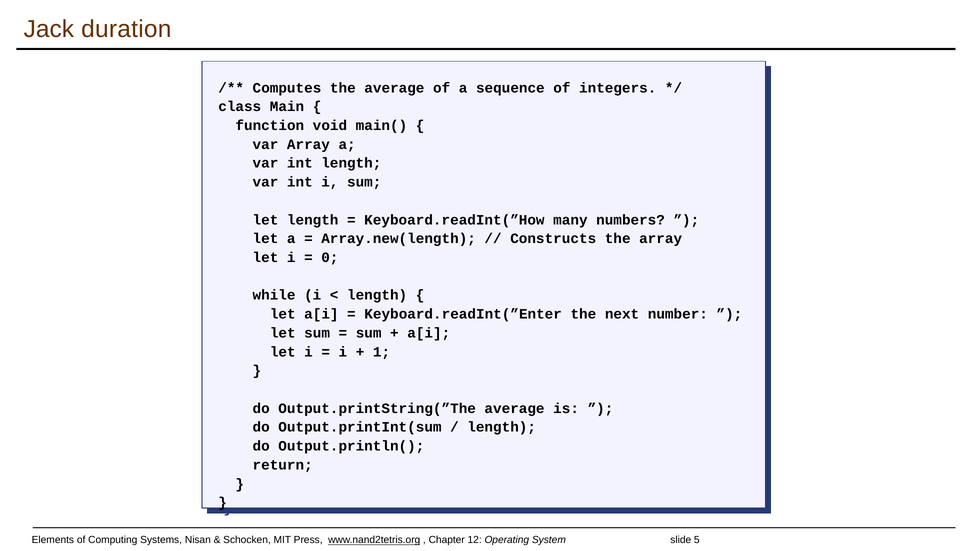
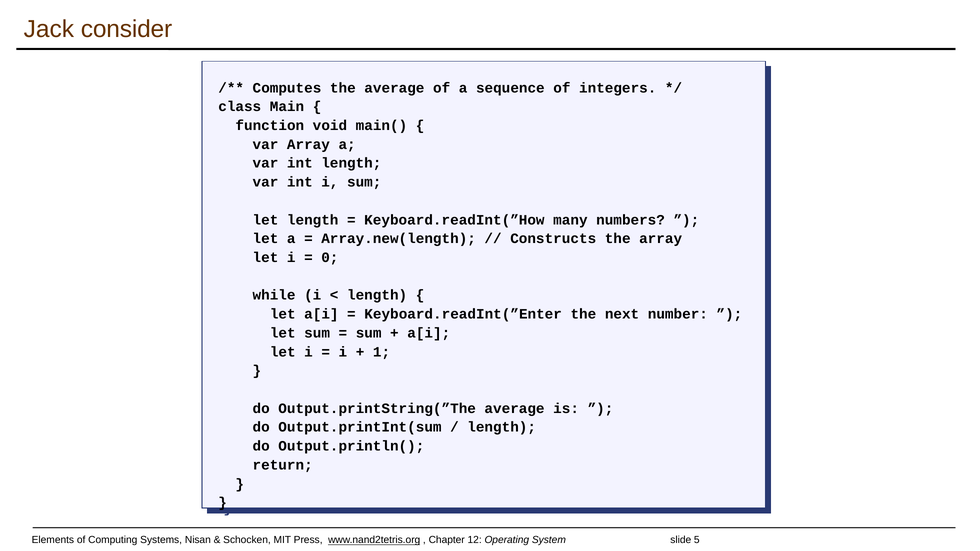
duration: duration -> consider
